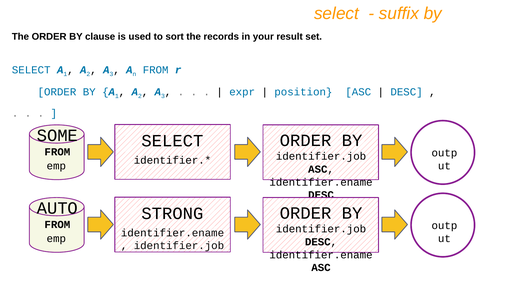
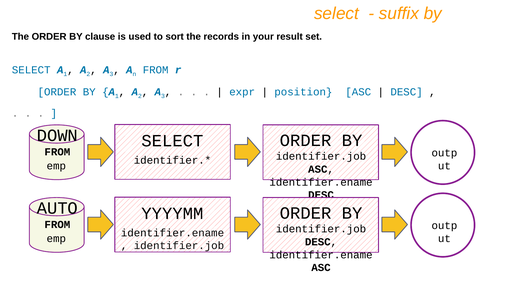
SOME: SOME -> DOWN
STRONG: STRONG -> YYYYMM
